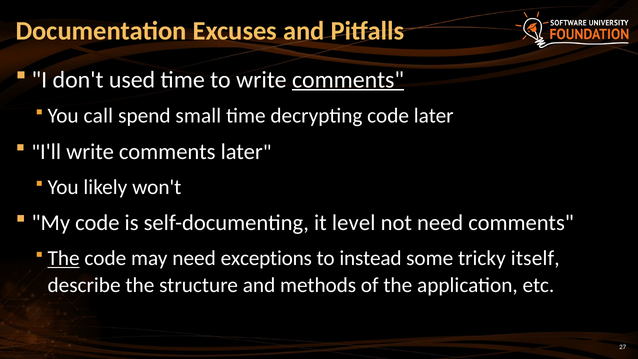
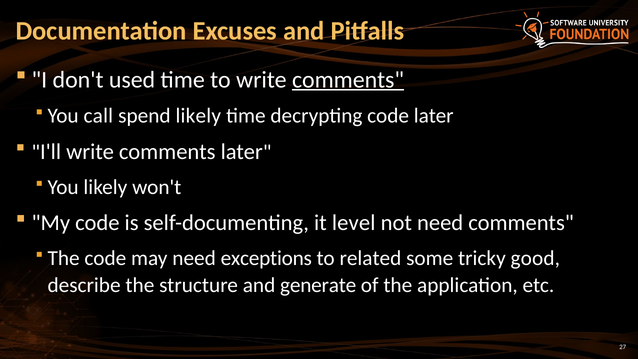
spend small: small -> likely
The at (64, 258) underline: present -> none
instead: instead -> related
itself: itself -> good
methods: methods -> generate
